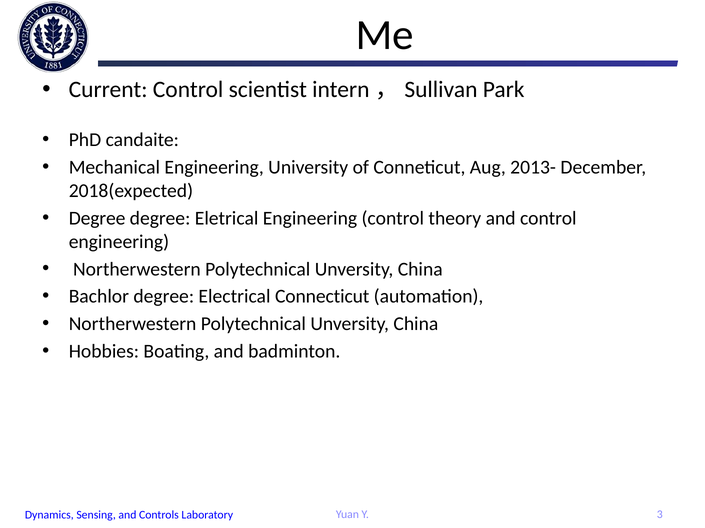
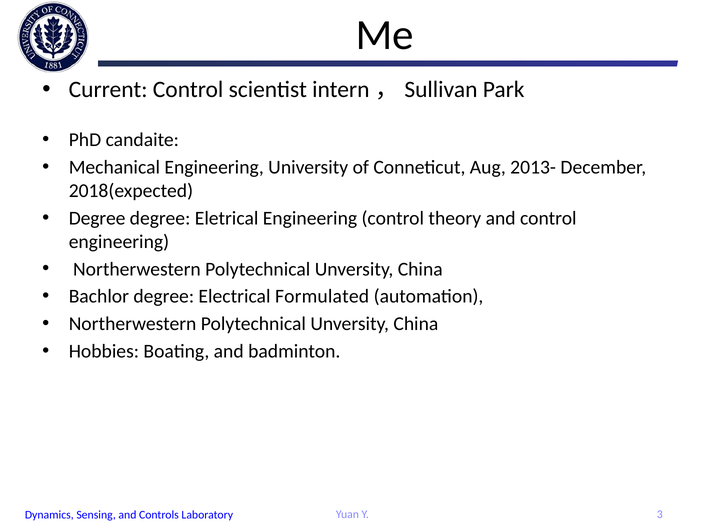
Connecticut: Connecticut -> Formulated
